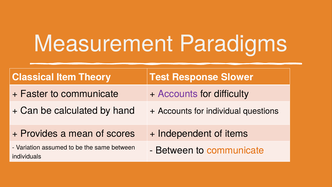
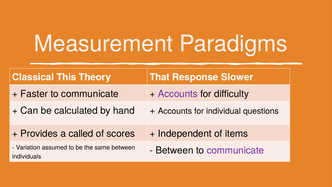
Item: Item -> This
Test: Test -> That
mean: mean -> called
communicate at (235, 150) colour: orange -> purple
